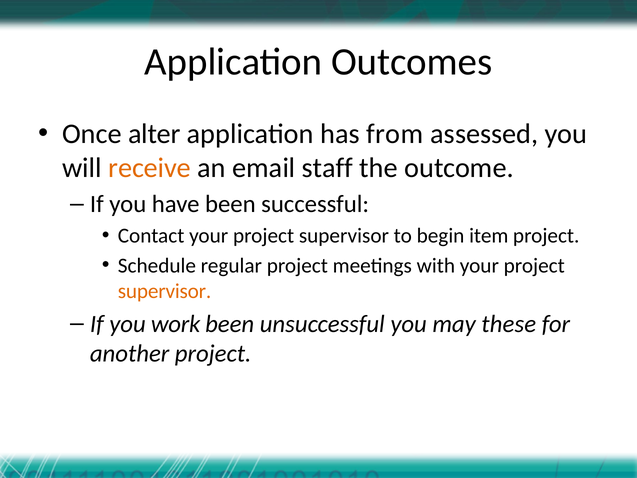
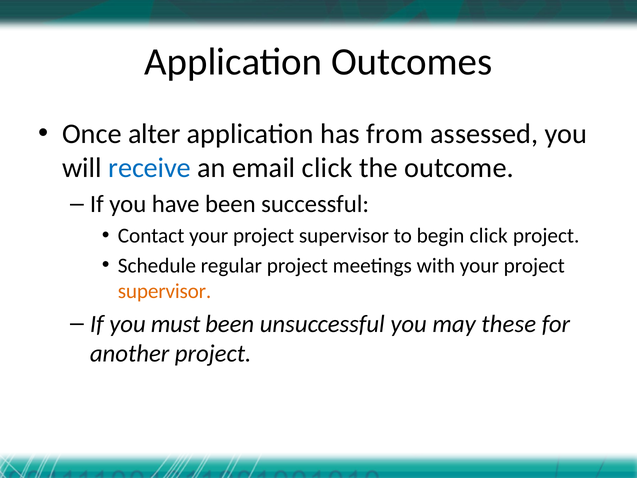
receive colour: orange -> blue
email staff: staff -> click
begin item: item -> click
work: work -> must
